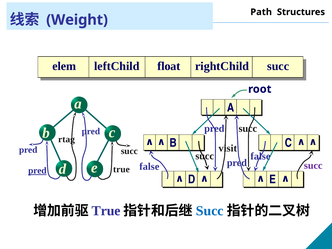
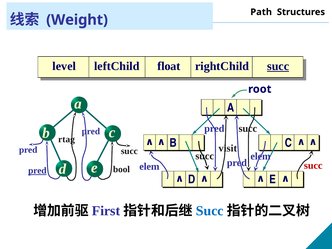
elem: elem -> level
succ at (278, 66) underline: none -> present
false at (260, 156): false -> elem
succ at (313, 165) colour: purple -> red
false at (149, 167): false -> elem
true at (121, 169): true -> bool
True at (106, 211): True -> First
